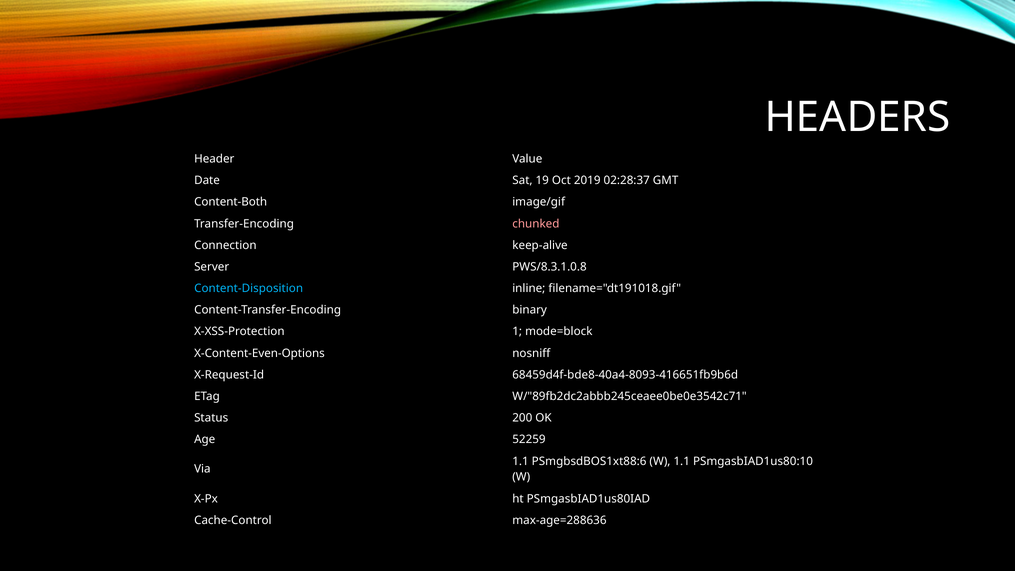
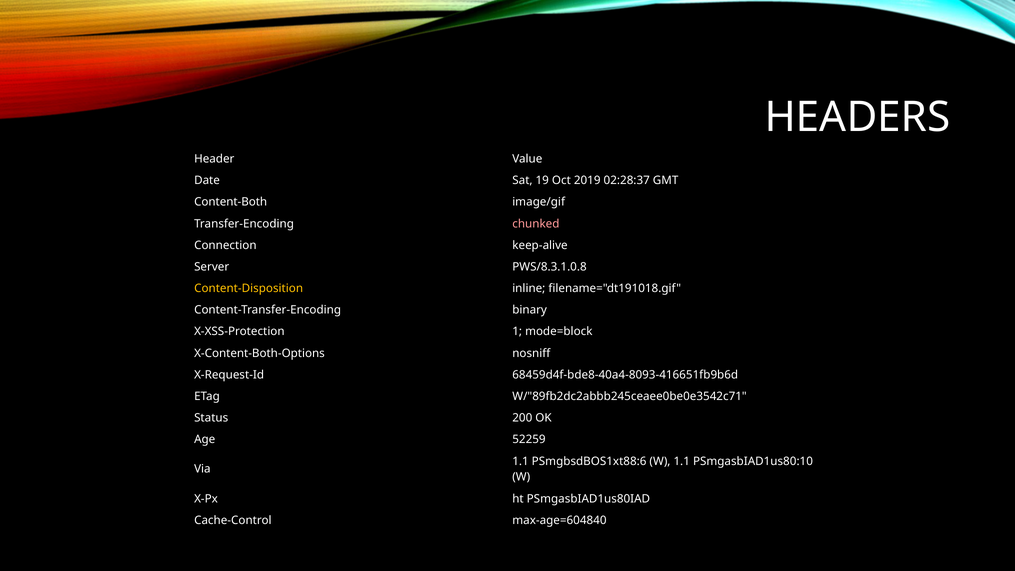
Content-Disposition colour: light blue -> yellow
X-Content-Even-Options: X-Content-Even-Options -> X-Content-Both-Options
max-age=288636: max-age=288636 -> max-age=604840
